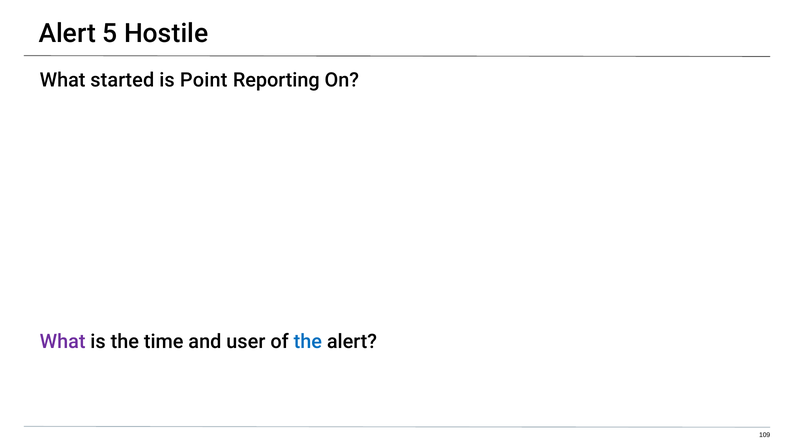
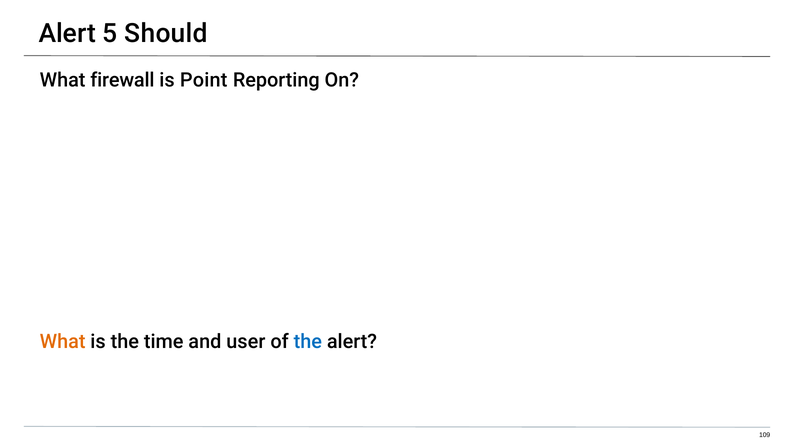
Hostile: Hostile -> Should
started: started -> firewall
What at (63, 342) colour: purple -> orange
